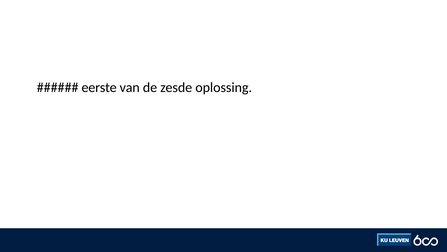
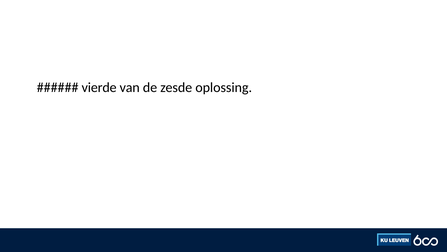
eerste: eerste -> vierde
